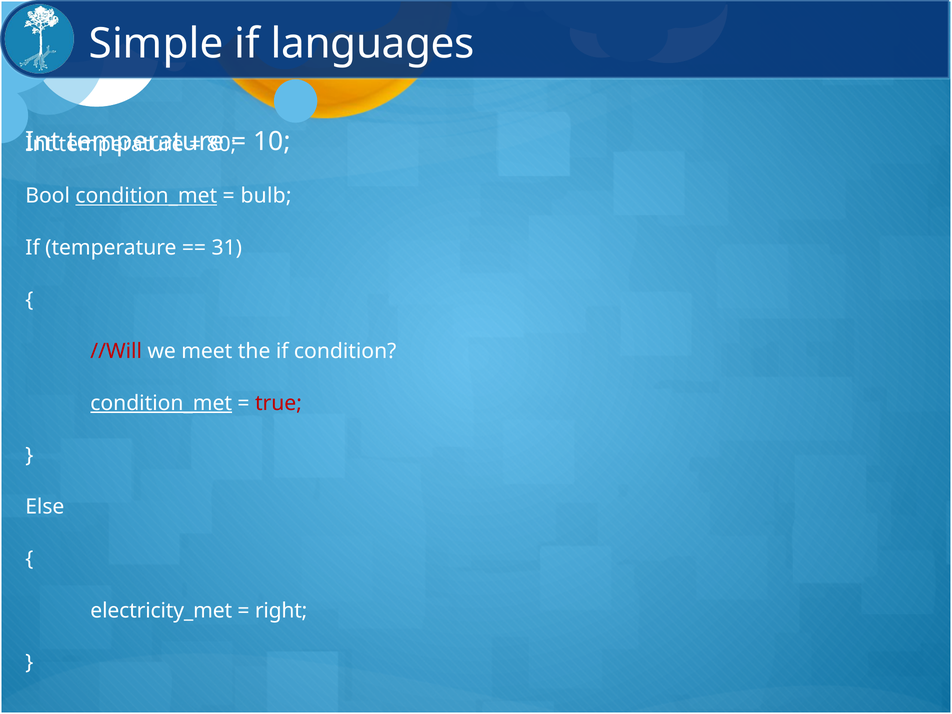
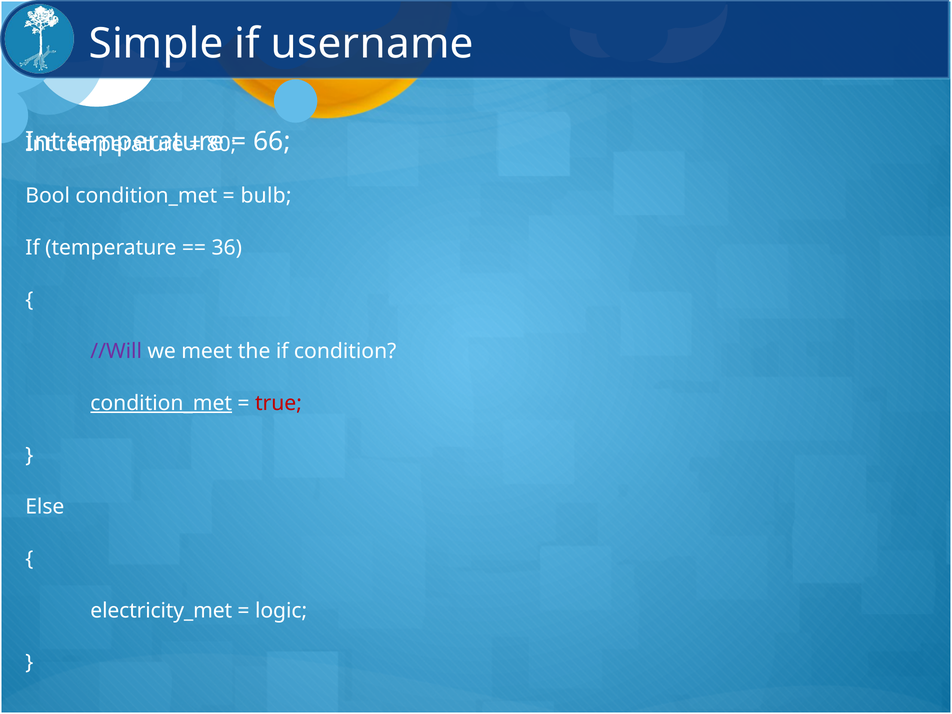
languages: languages -> username
10: 10 -> 66
condition_met at (146, 196) underline: present -> none
31: 31 -> 36
//Will colour: red -> purple
right: right -> logic
